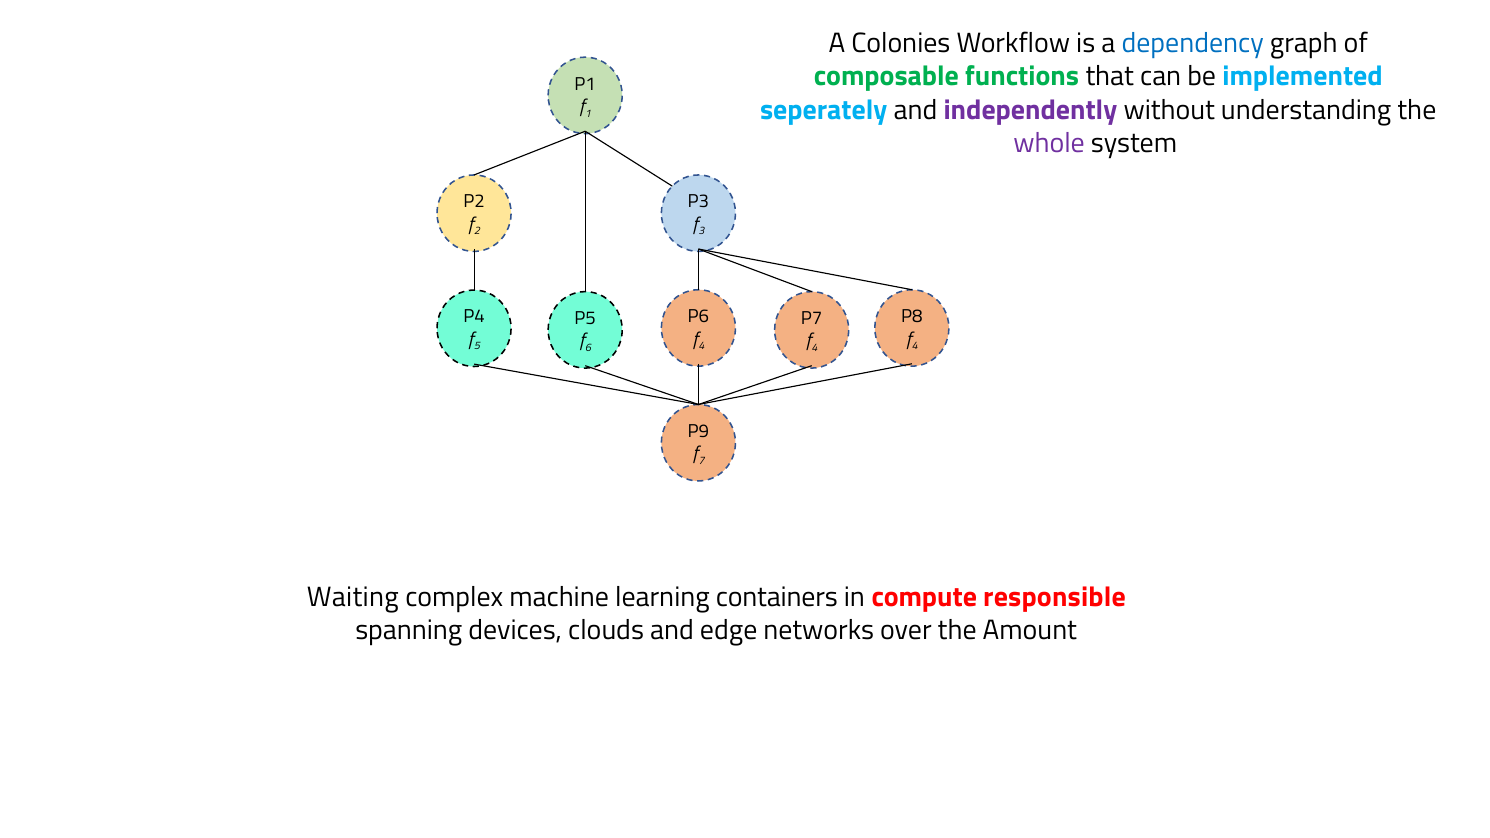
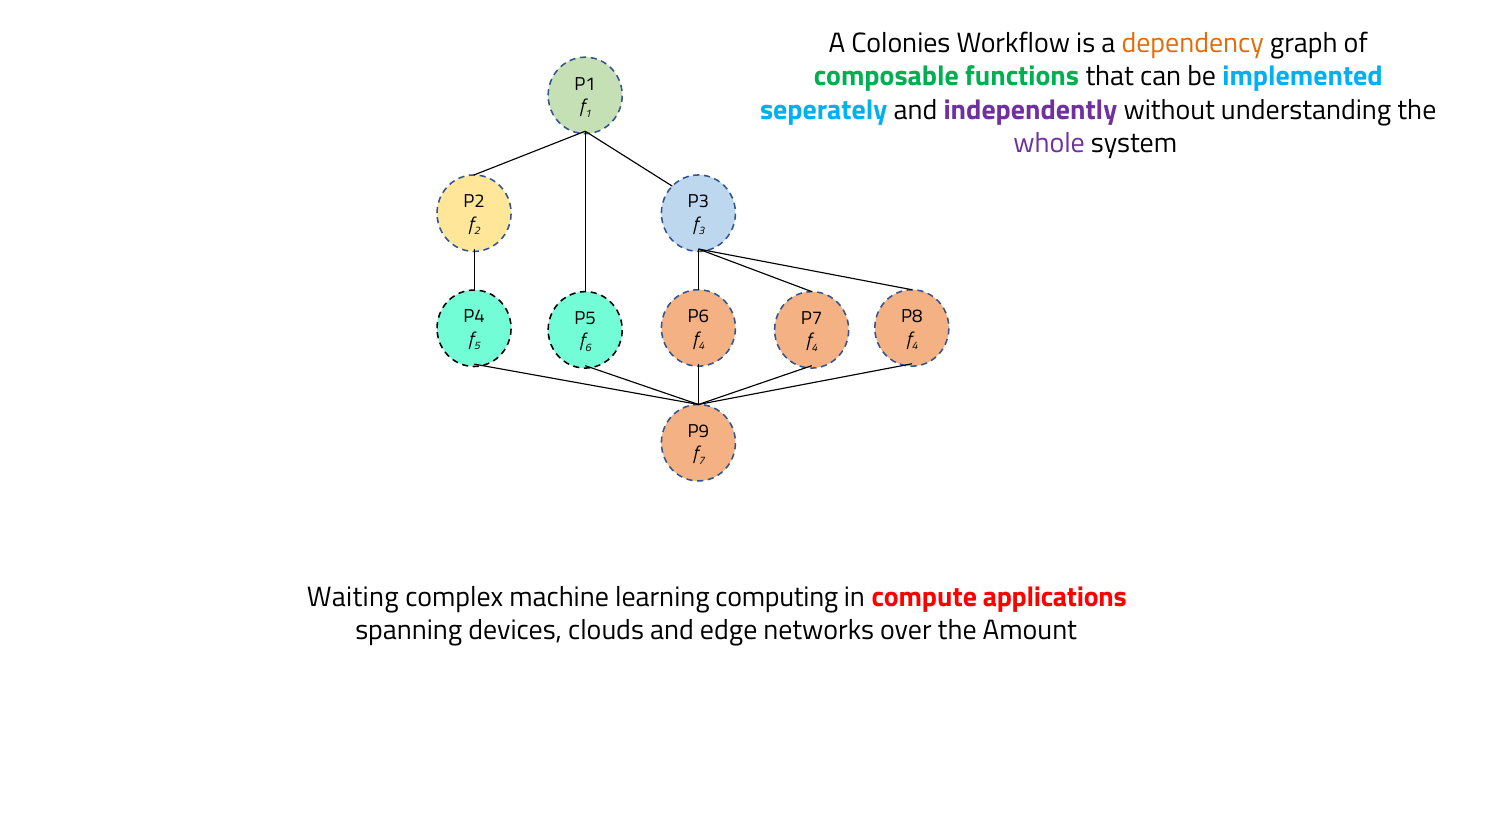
dependency colour: blue -> orange
containers: containers -> computing
responsible: responsible -> applications
